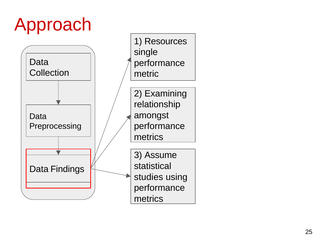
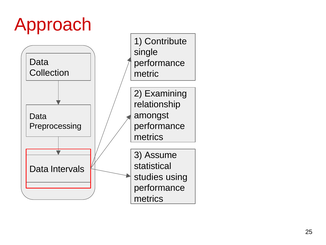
Resources: Resources -> Contribute
Findings: Findings -> Intervals
